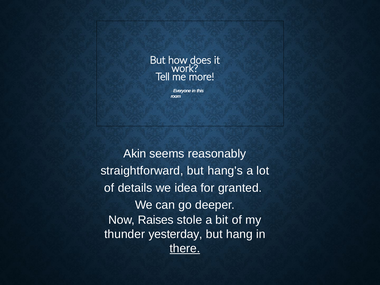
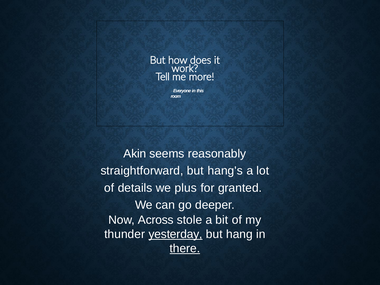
idea: idea -> plus
Raises: Raises -> Across
yesterday underline: none -> present
